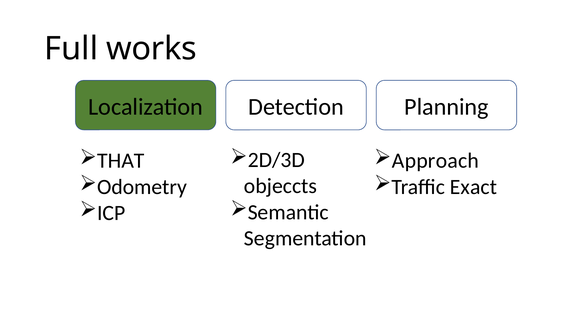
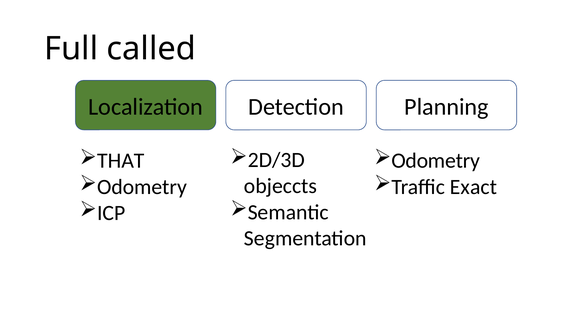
works: works -> called
Approach at (435, 161): Approach -> Odometry
